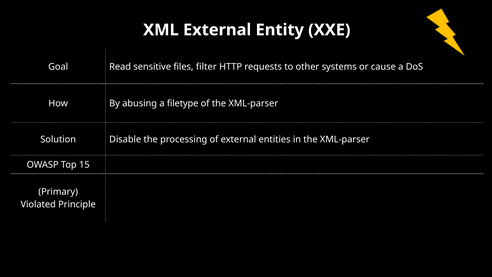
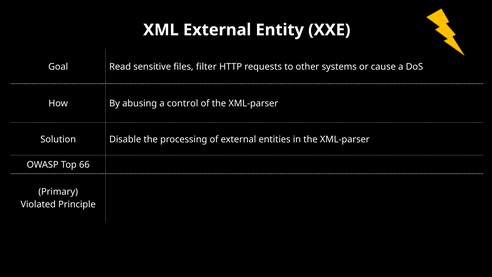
filetype: filetype -> control
15: 15 -> 66
